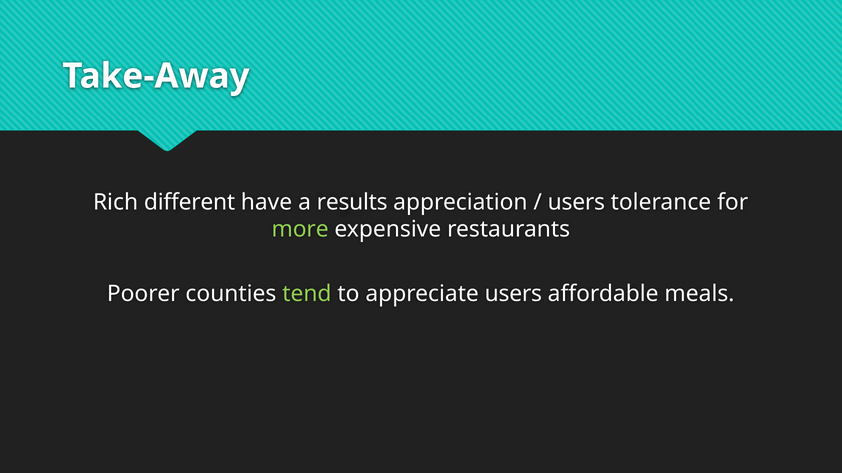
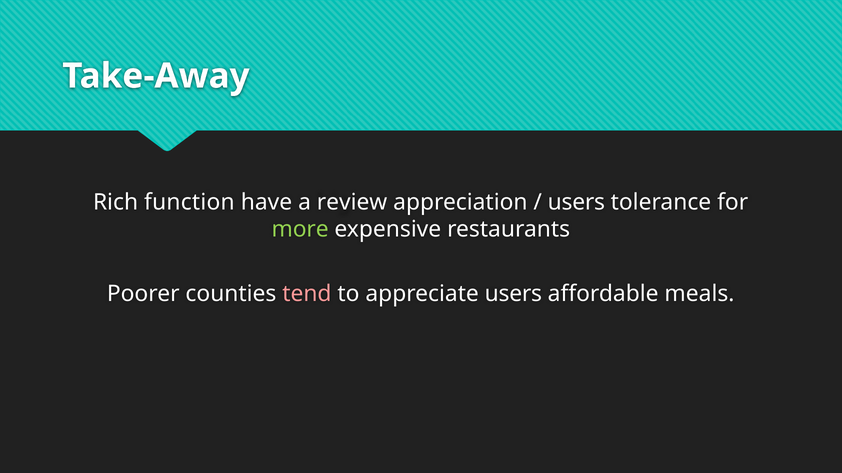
different: different -> function
results: results -> review
tend colour: light green -> pink
